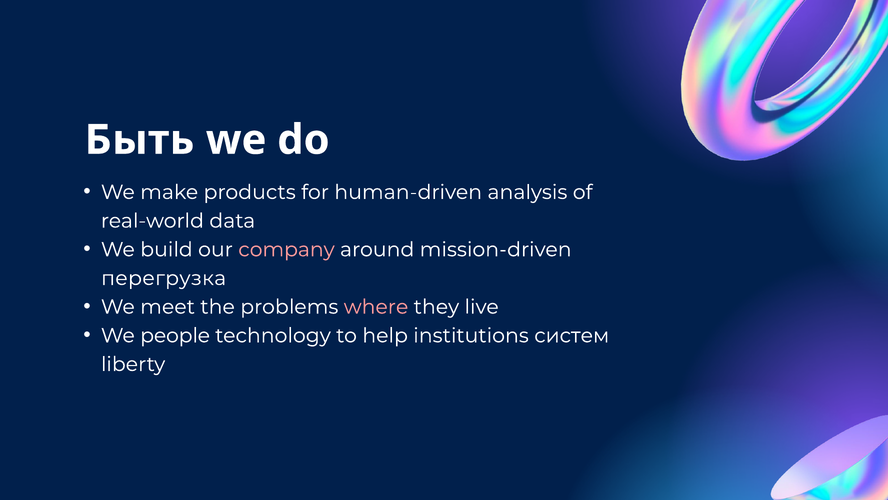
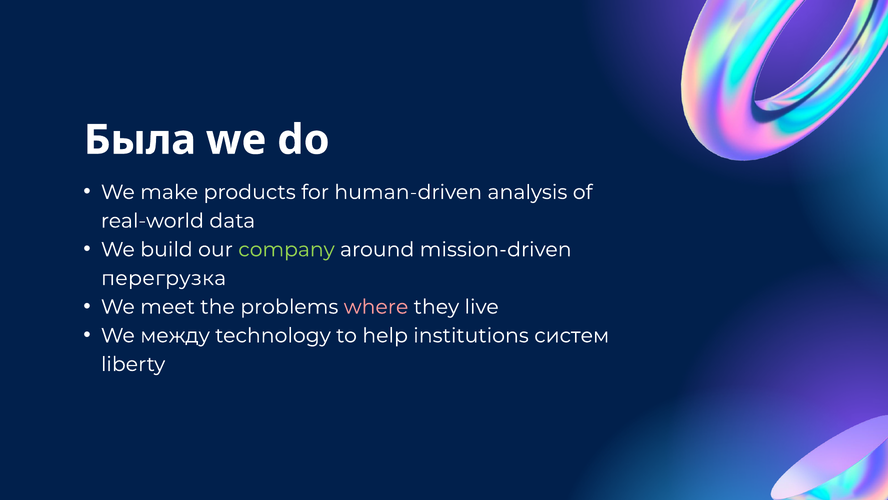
Быть: Быть -> Была
company colour: pink -> light green
people: people -> между
